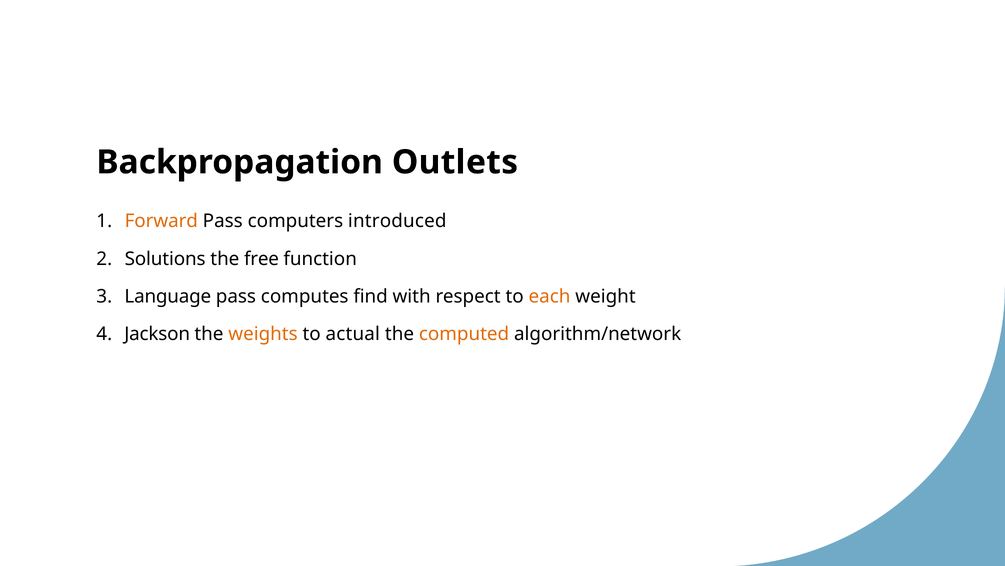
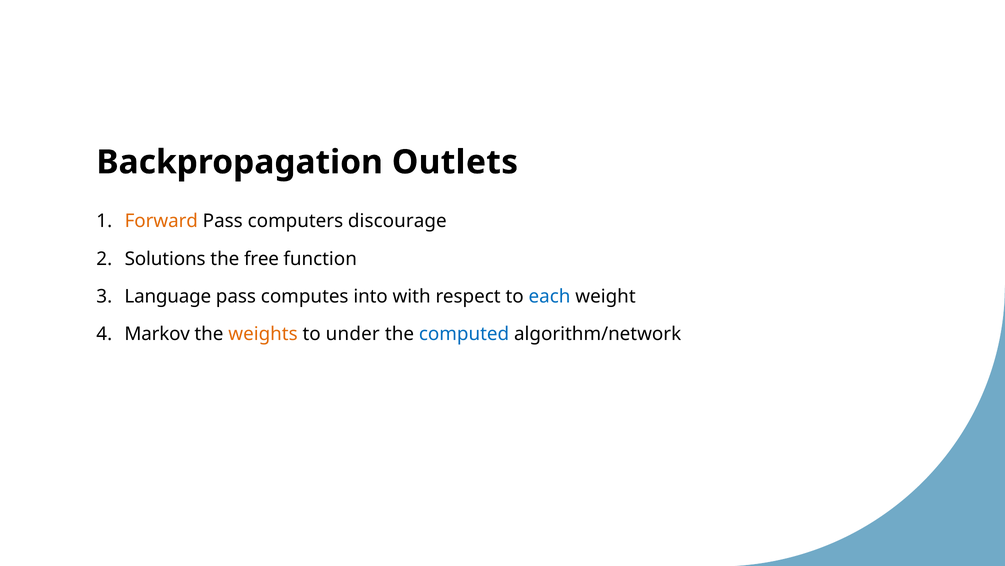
introduced: introduced -> discourage
find: find -> into
each colour: orange -> blue
Jackson: Jackson -> Markov
actual: actual -> under
computed colour: orange -> blue
